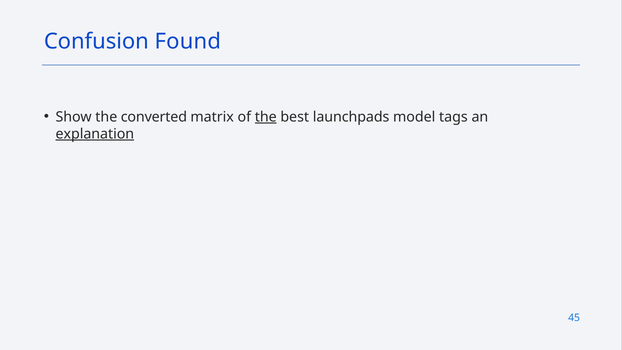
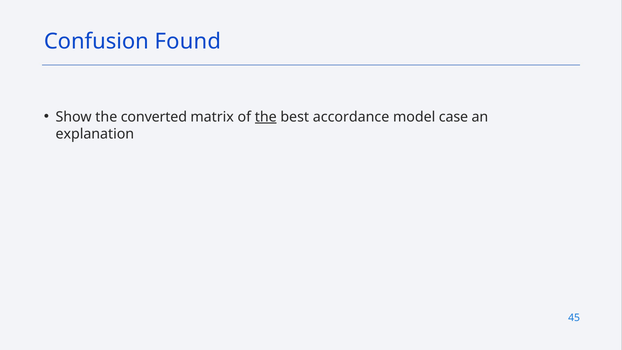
launchpads: launchpads -> accordance
tags: tags -> case
explanation underline: present -> none
